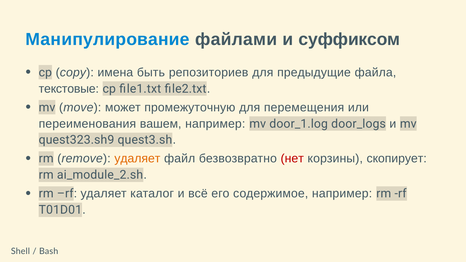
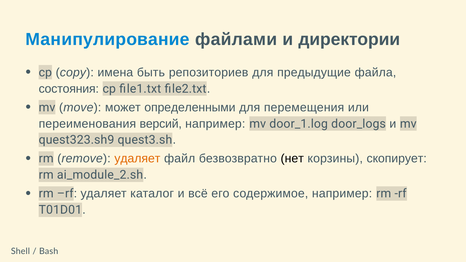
суффиксом: суффиксом -> директории
текстовые: текстовые -> состояния
промежуточную: промежуточную -> определенными
вашем: вашем -> версий
нет colour: red -> black
